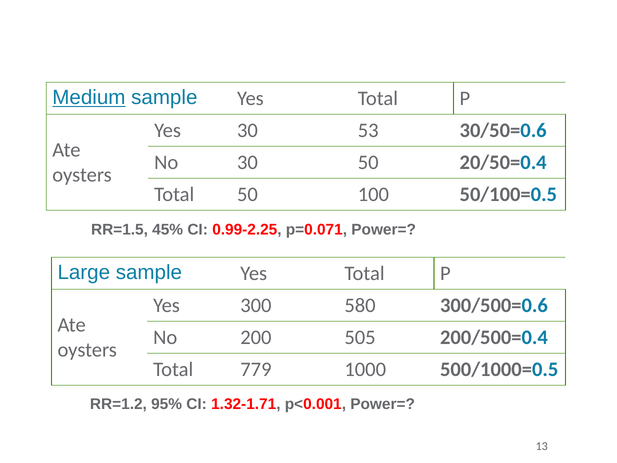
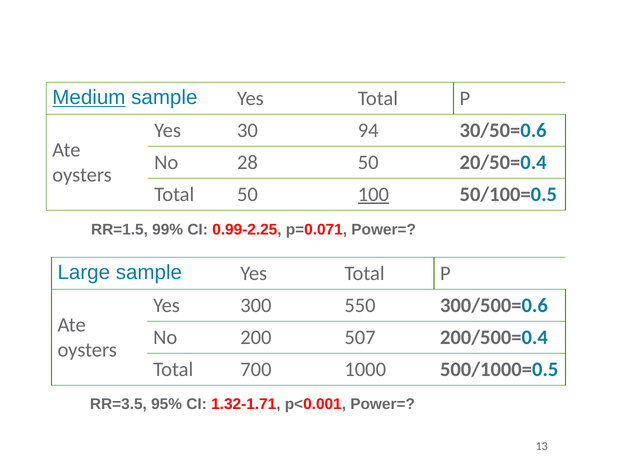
53: 53 -> 94
No 30: 30 -> 28
100 underline: none -> present
45%: 45% -> 99%
580: 580 -> 550
505: 505 -> 507
779: 779 -> 700
RR=1.2: RR=1.2 -> RR=3.5
